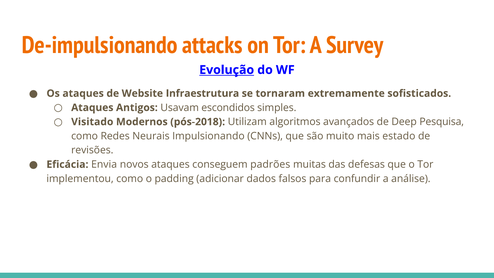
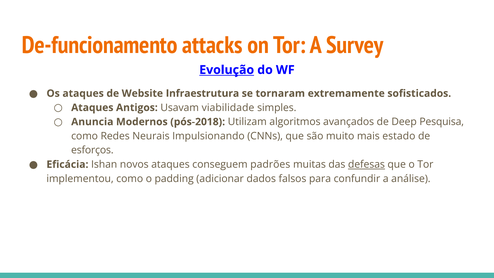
De-impulsionando: De-impulsionando -> De-funcionamento
escondidos: escondidos -> viabilidade
Visitado: Visitado -> Anuncia
revisões: revisões -> esforços
Envia: Envia -> Ishan
defesas underline: none -> present
